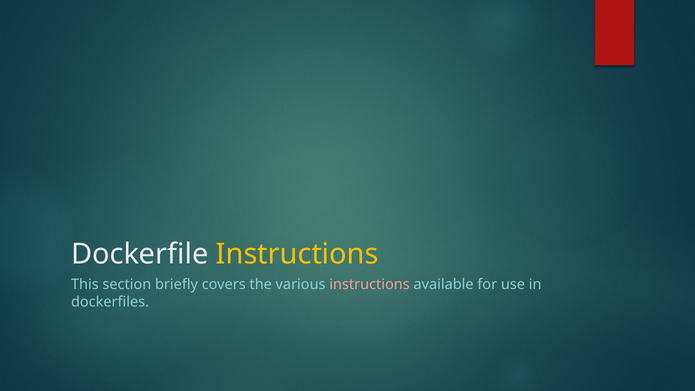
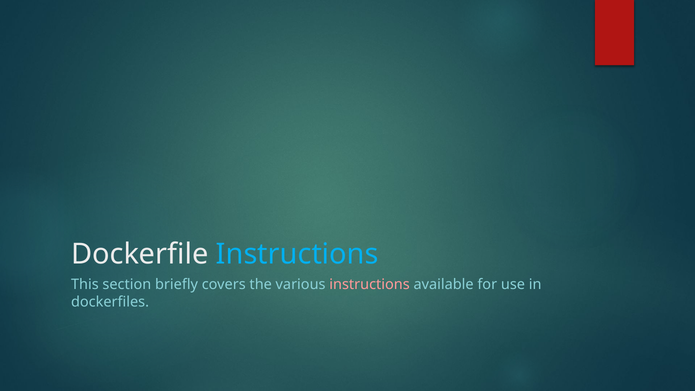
Instructions at (297, 254) colour: yellow -> light blue
